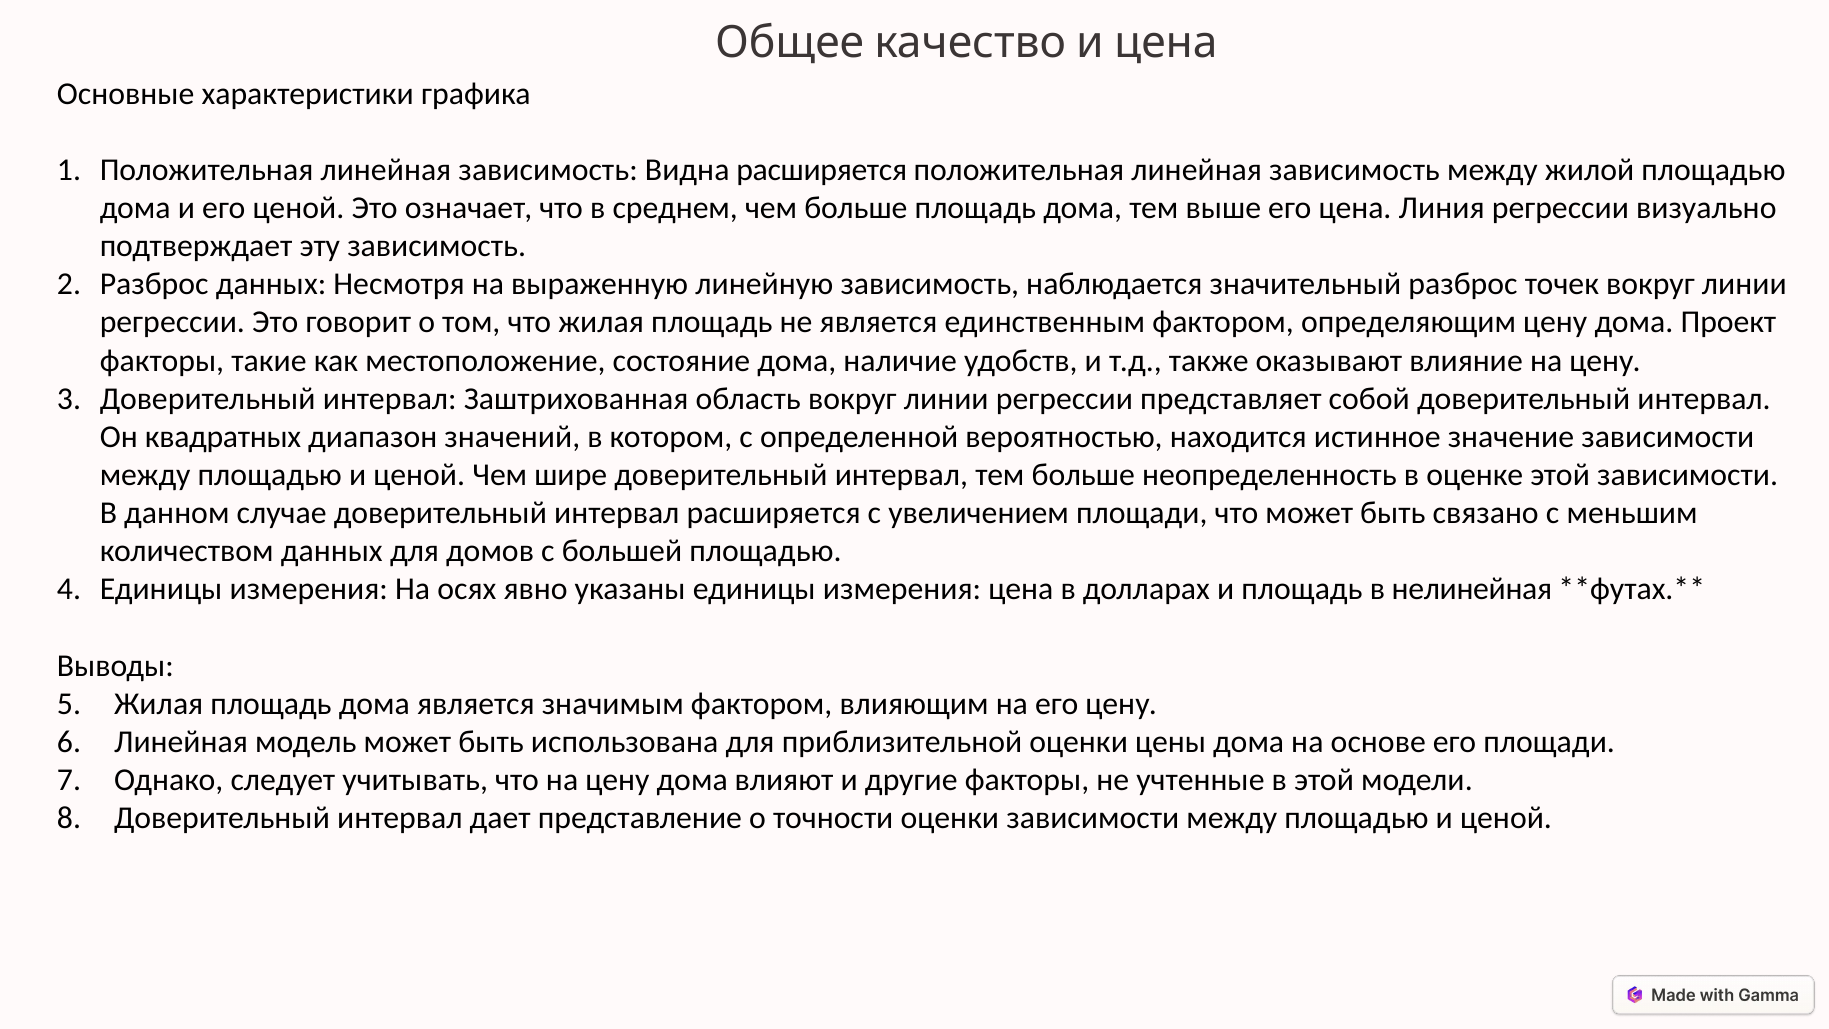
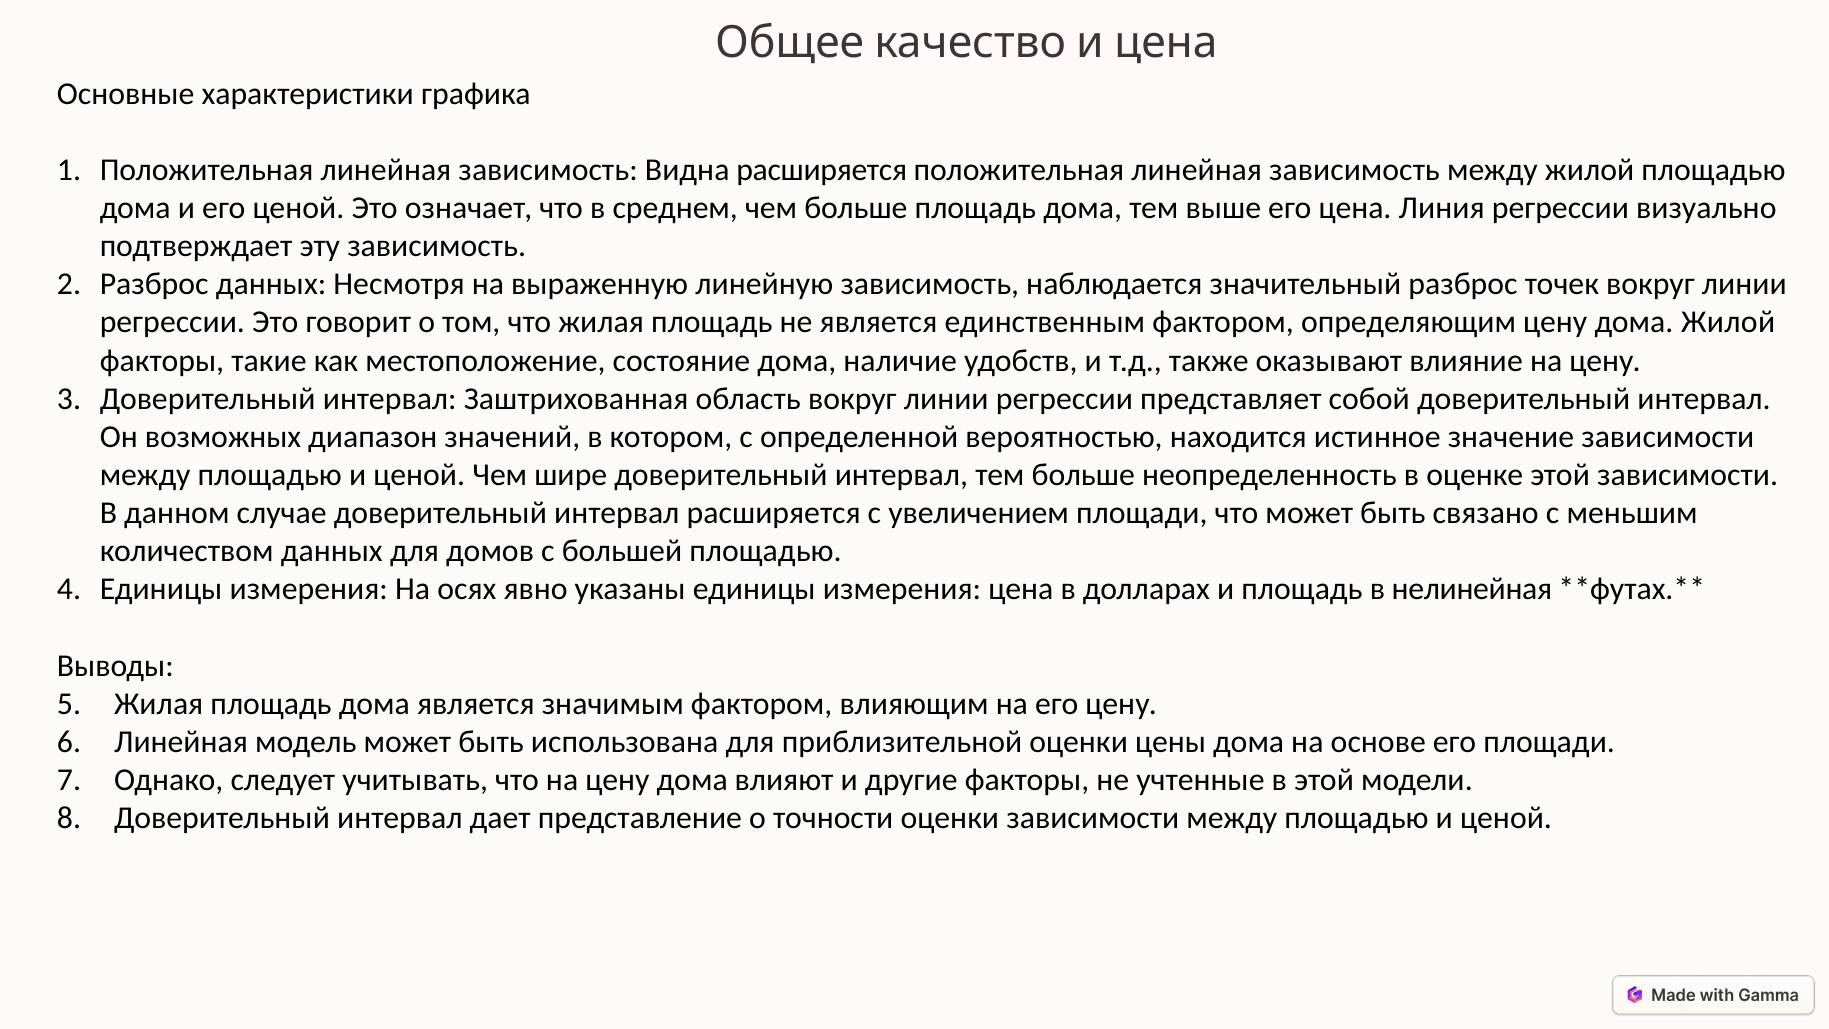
дома Проект: Проект -> Жилой
квадратных: квадратных -> возможных
